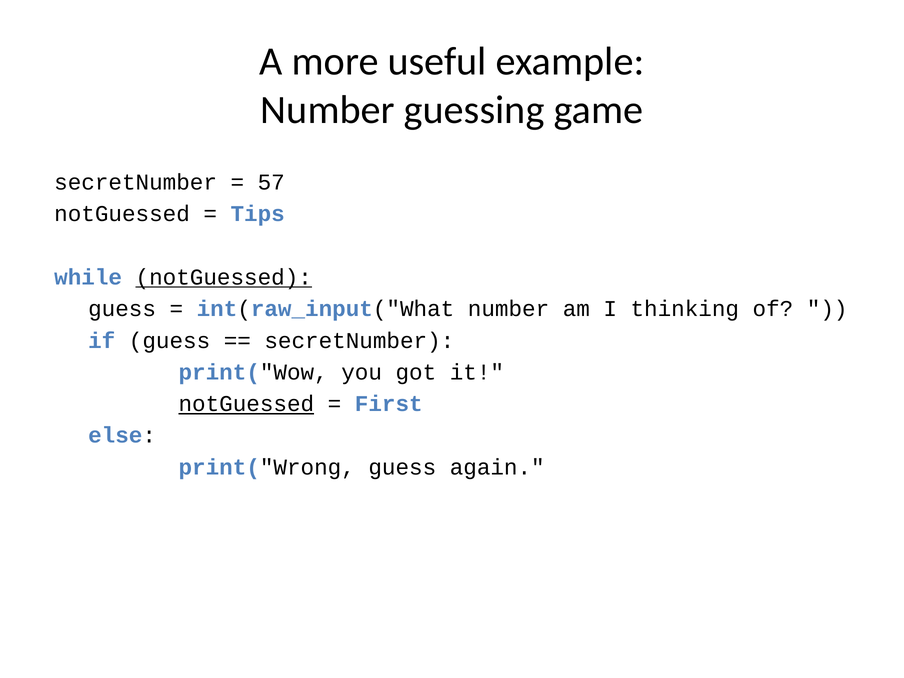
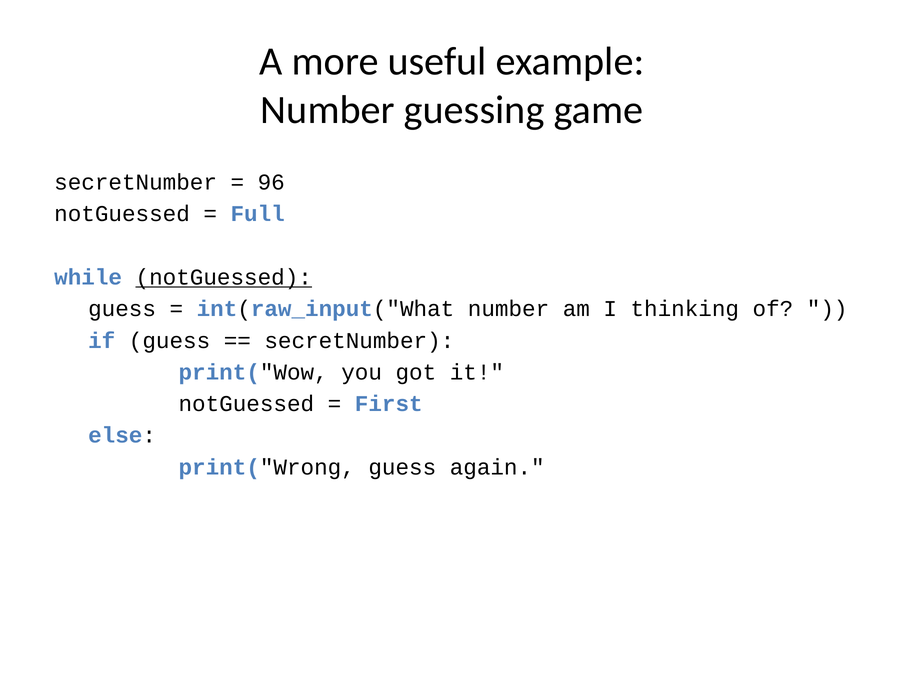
57: 57 -> 96
Tips: Tips -> Full
notGuessed at (246, 404) underline: present -> none
